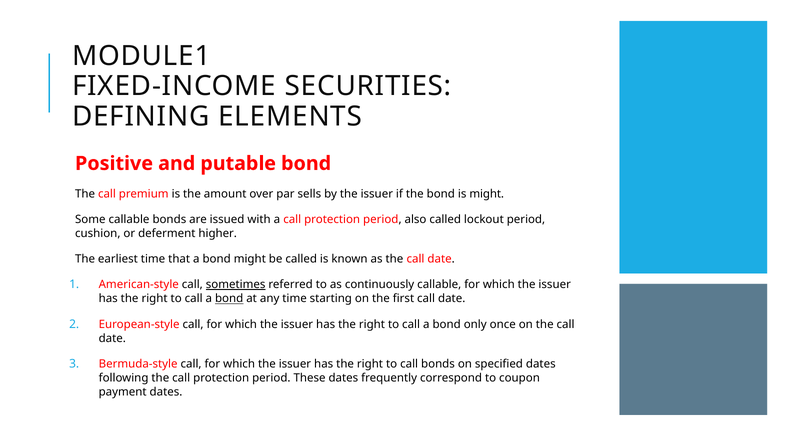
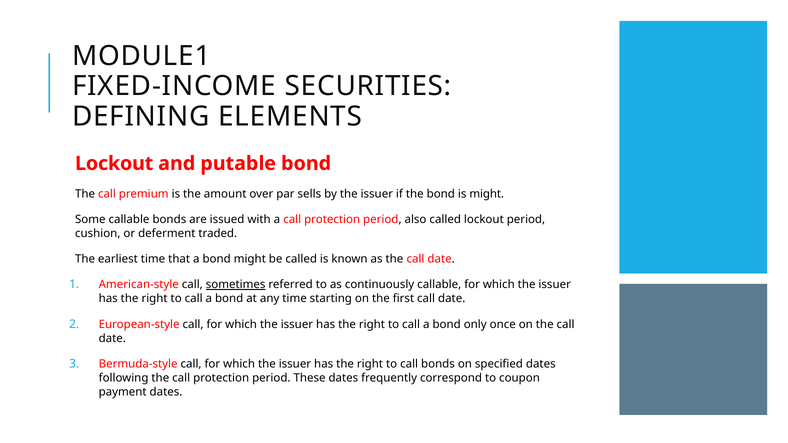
Positive at (114, 164): Positive -> Lockout
higher: higher -> traded
bond at (229, 299) underline: present -> none
